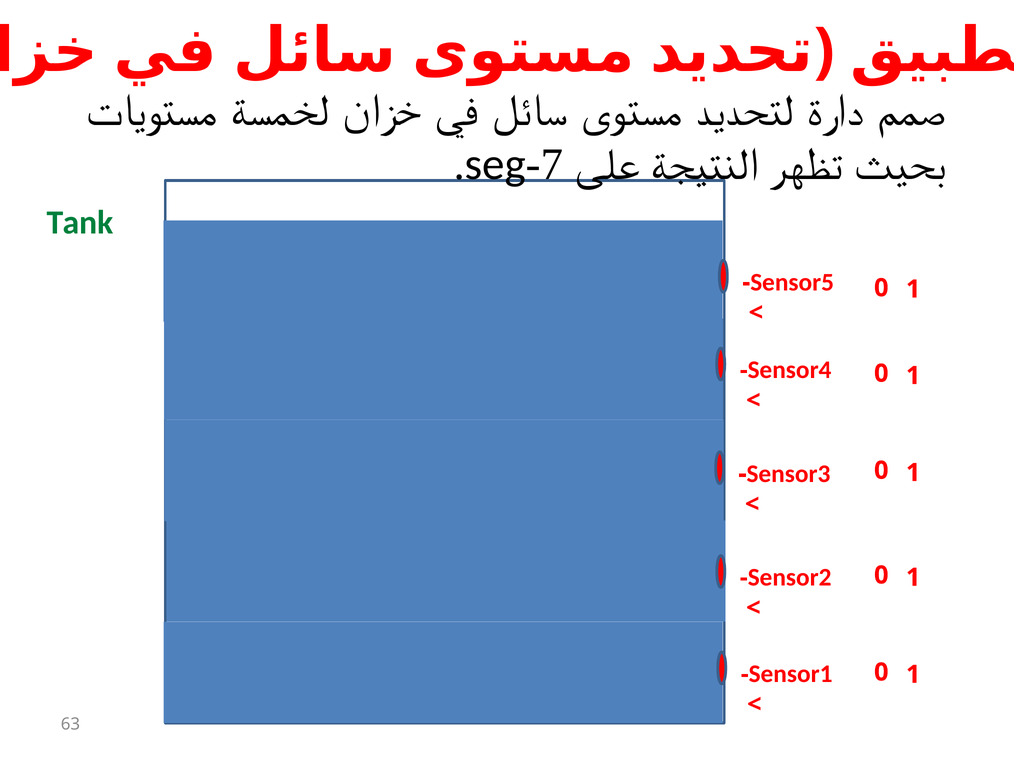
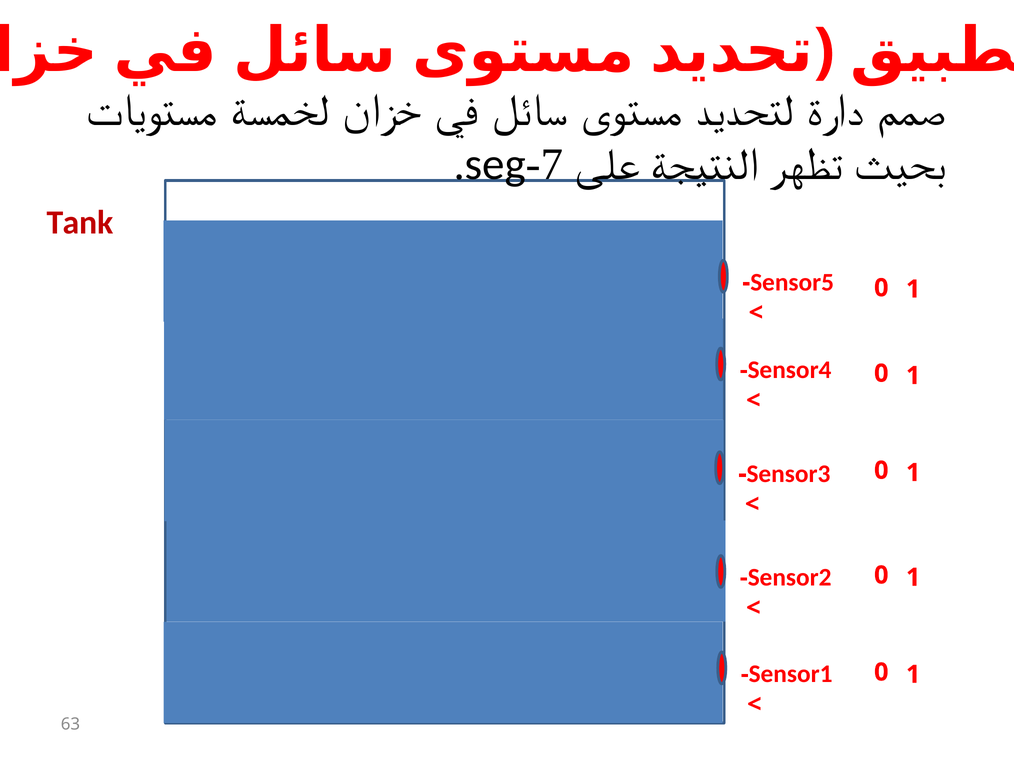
Tank colour: green -> red
